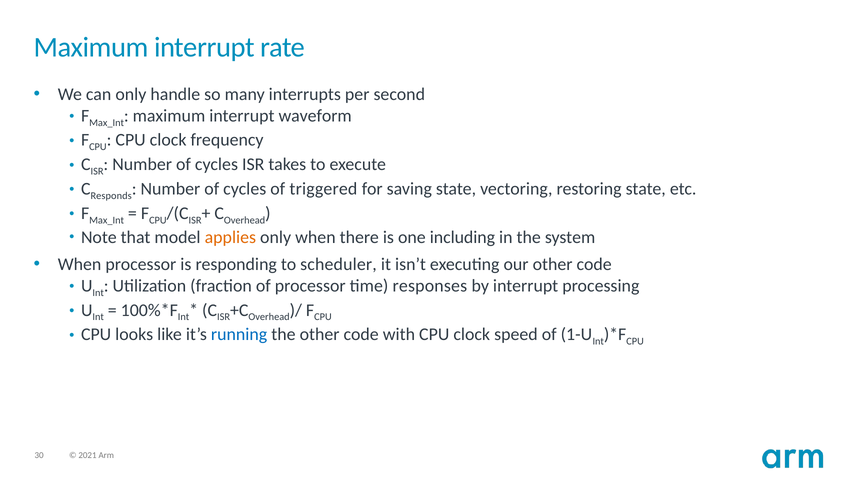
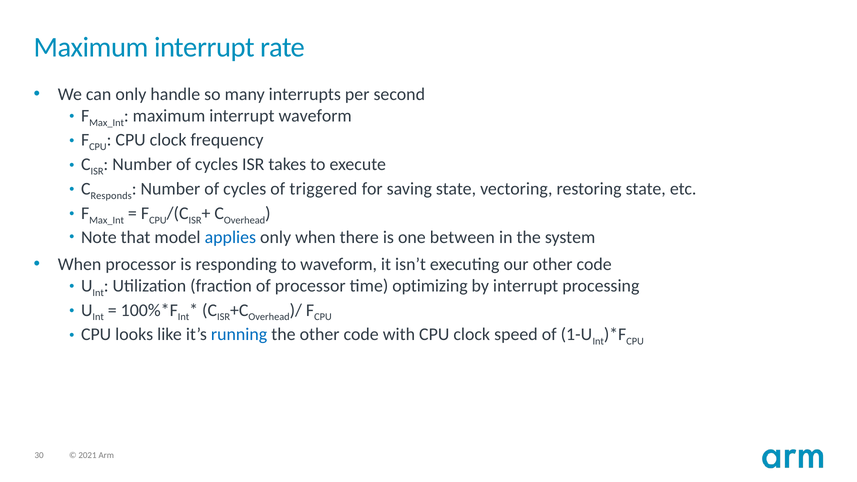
applies colour: orange -> blue
including: including -> between
to scheduler: scheduler -> waveform
responses: responses -> optimizing
